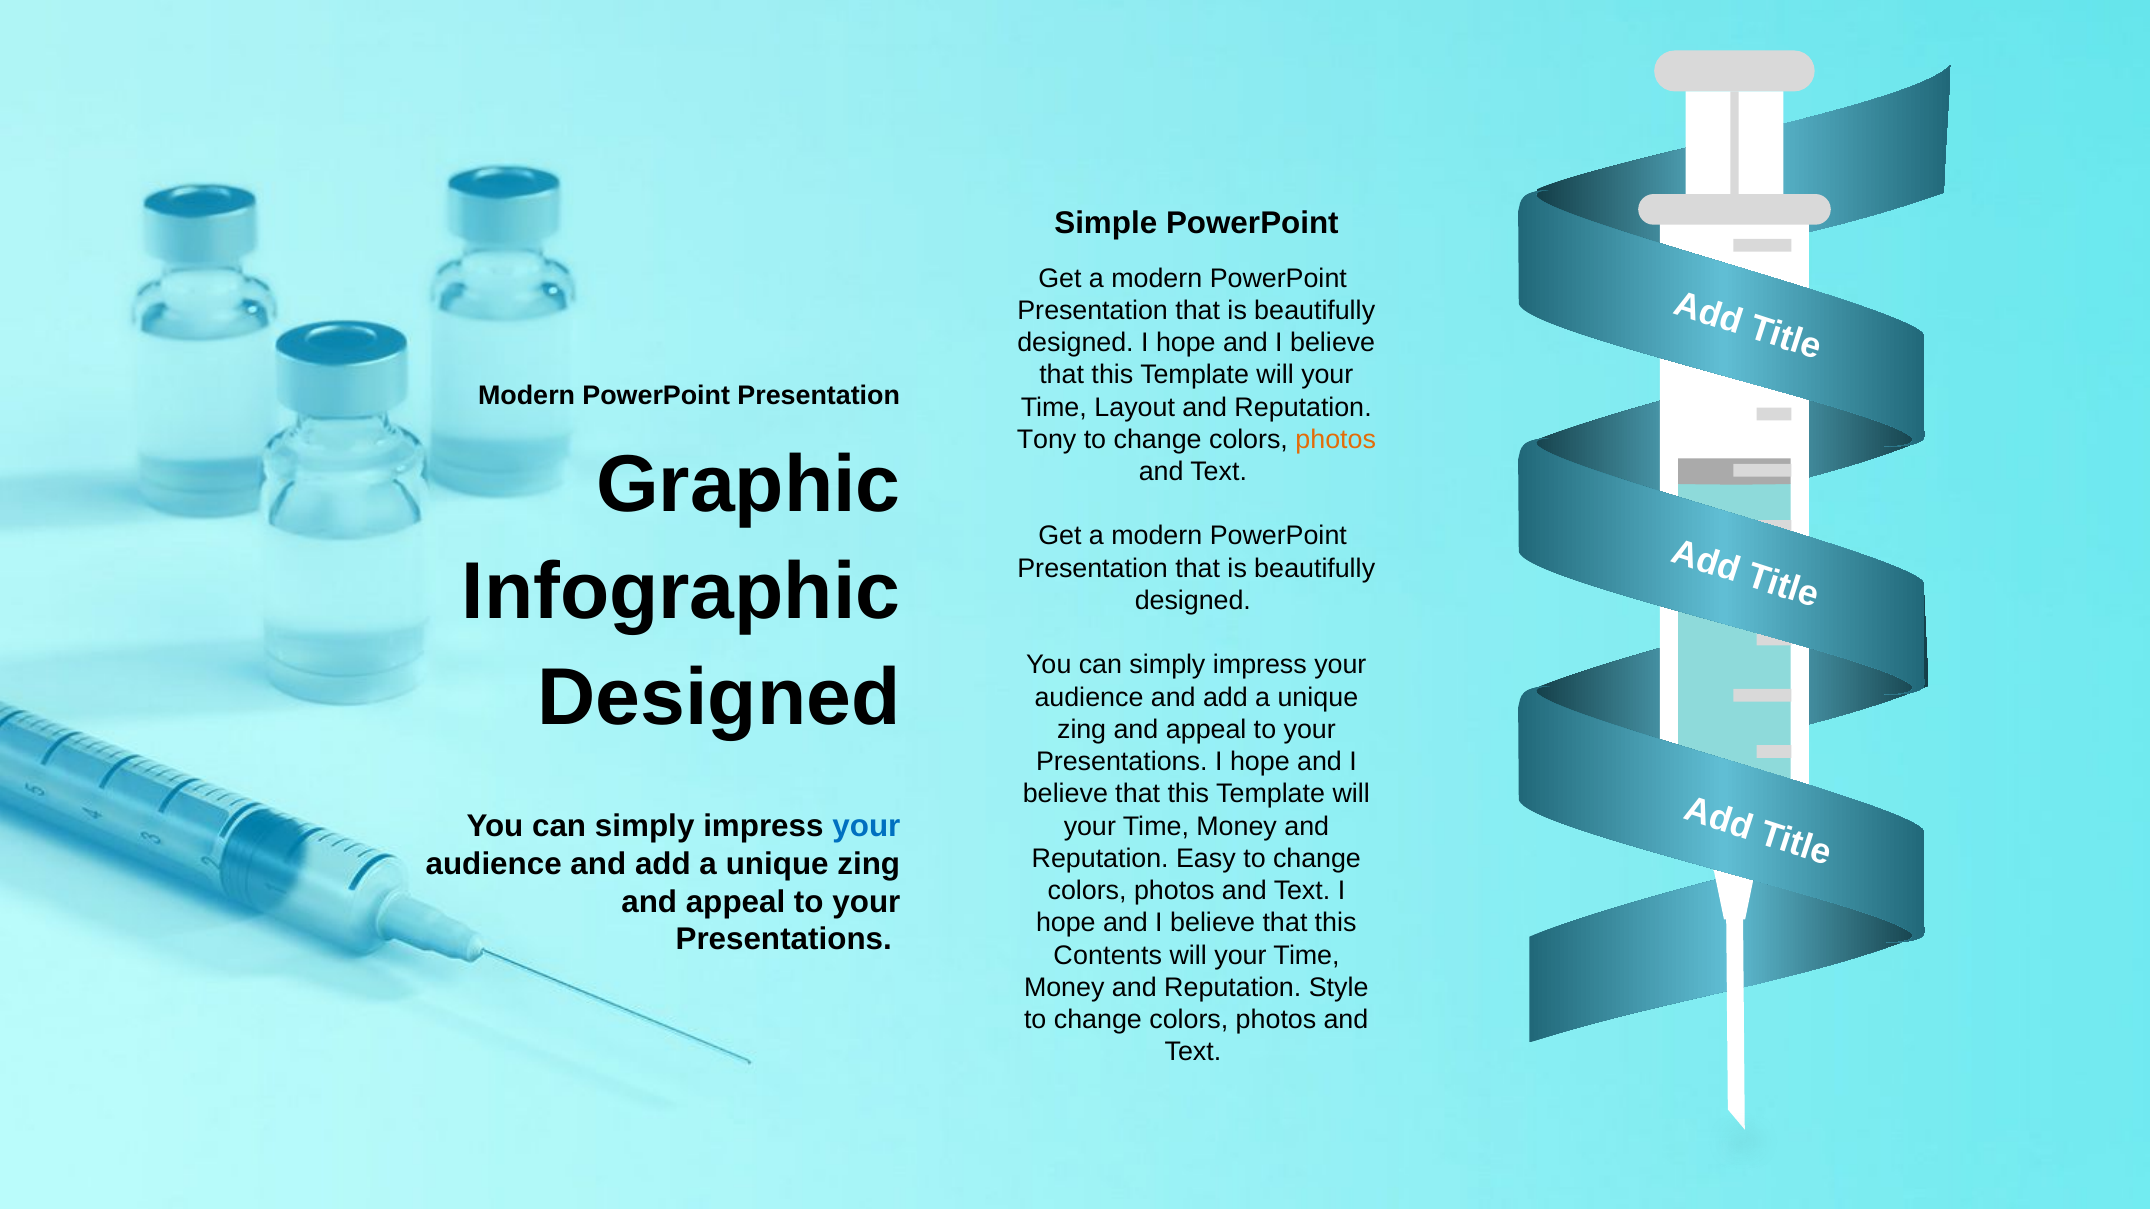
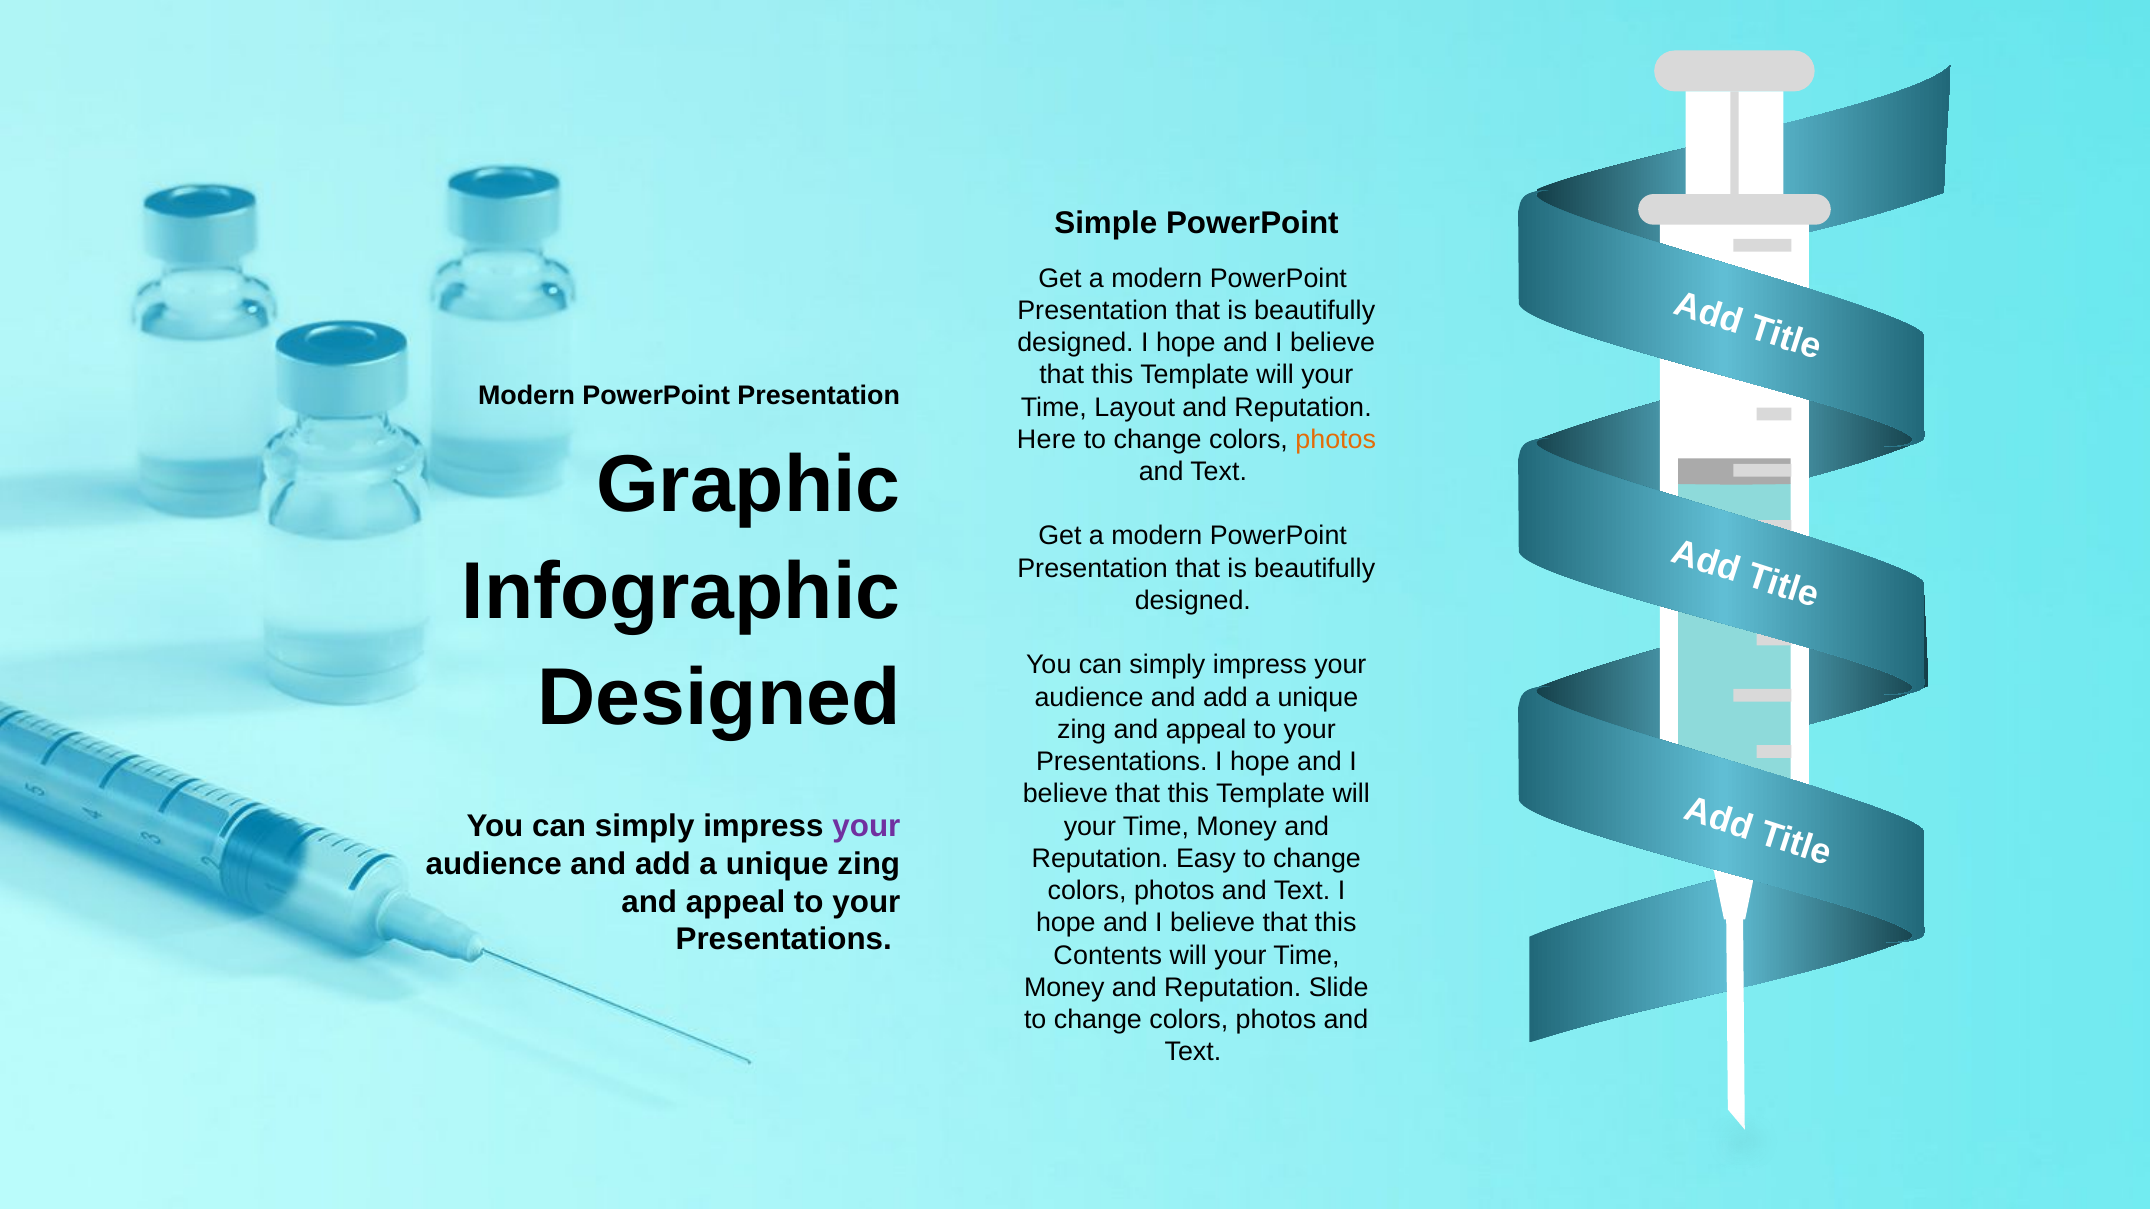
Tony: Tony -> Here
your at (866, 827) colour: blue -> purple
Style: Style -> Slide
